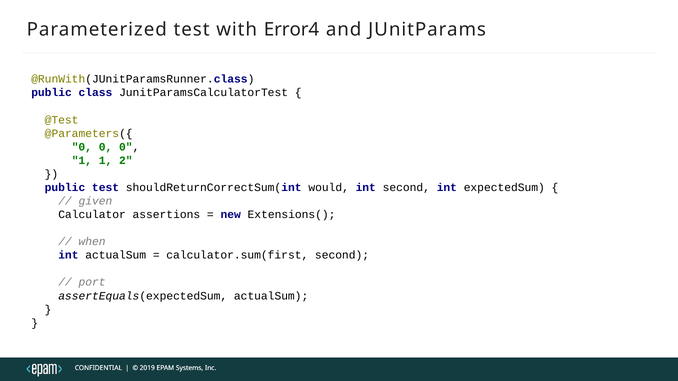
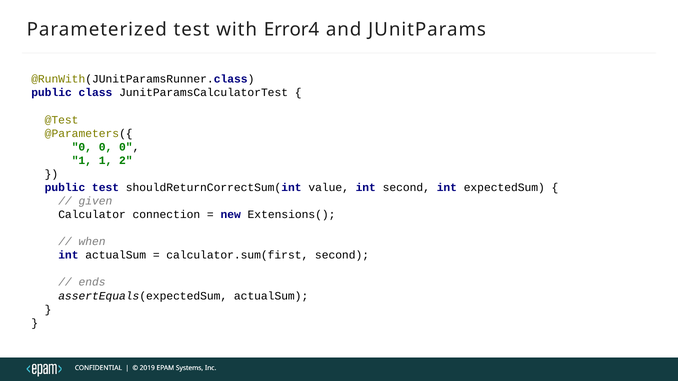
would: would -> value
assertions: assertions -> connection
port: port -> ends
